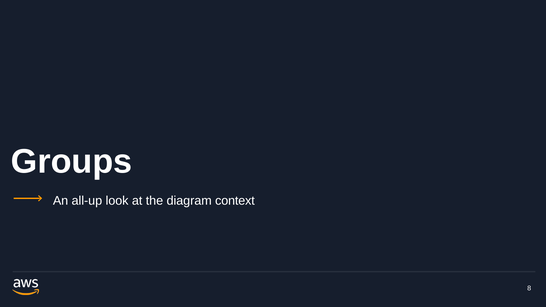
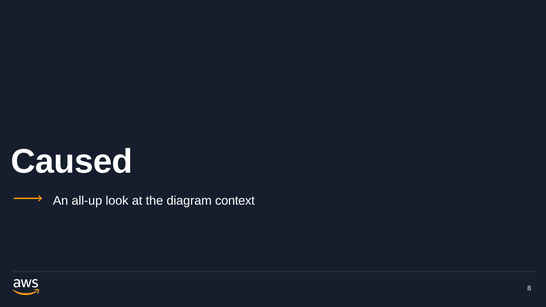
Groups: Groups -> Caused
